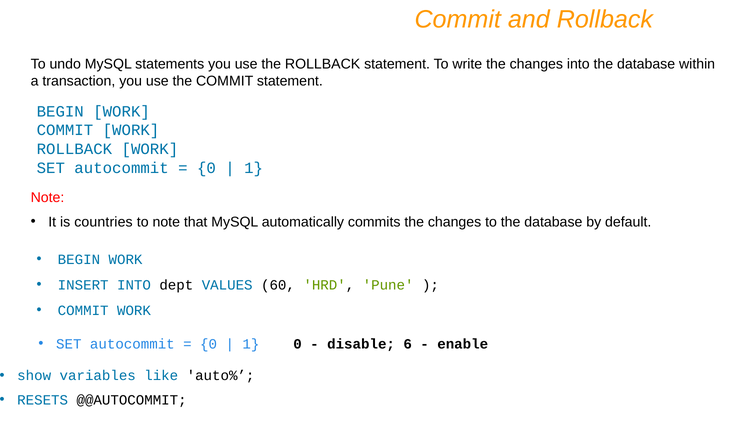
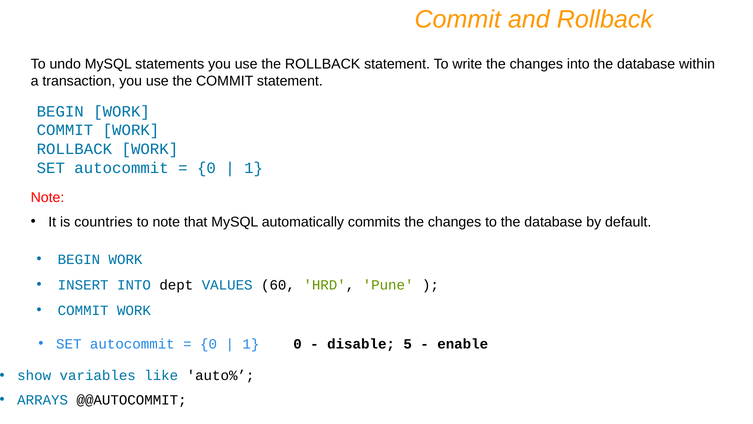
6: 6 -> 5
RESETS: RESETS -> ARRAYS
